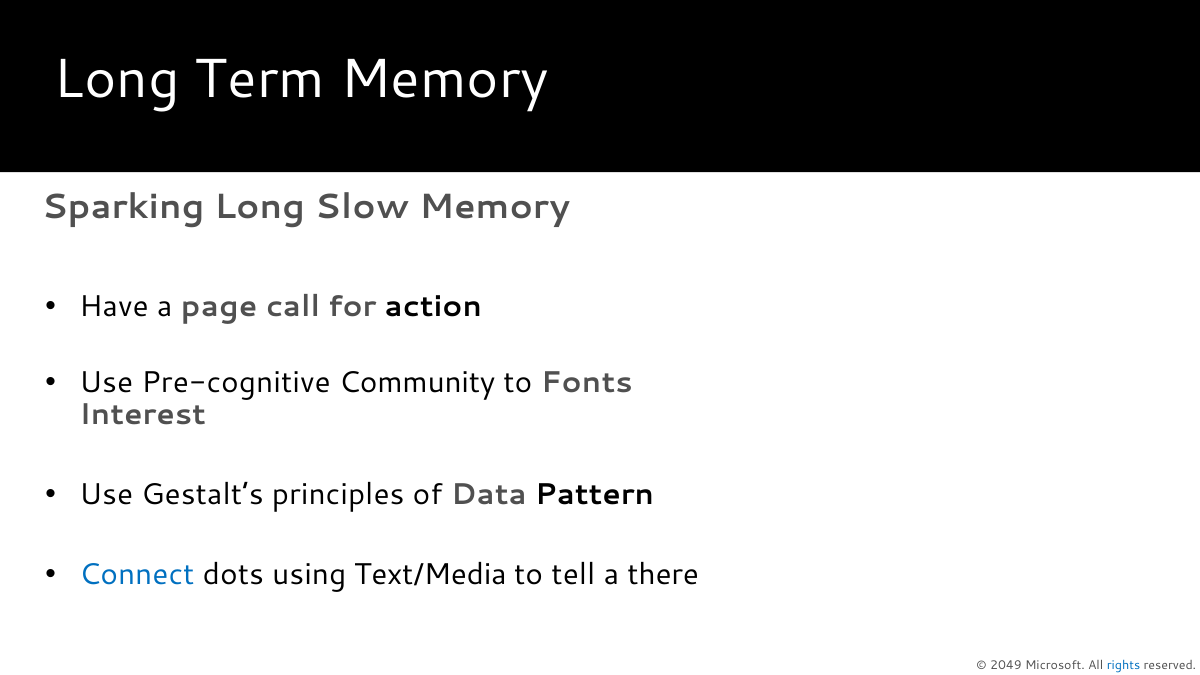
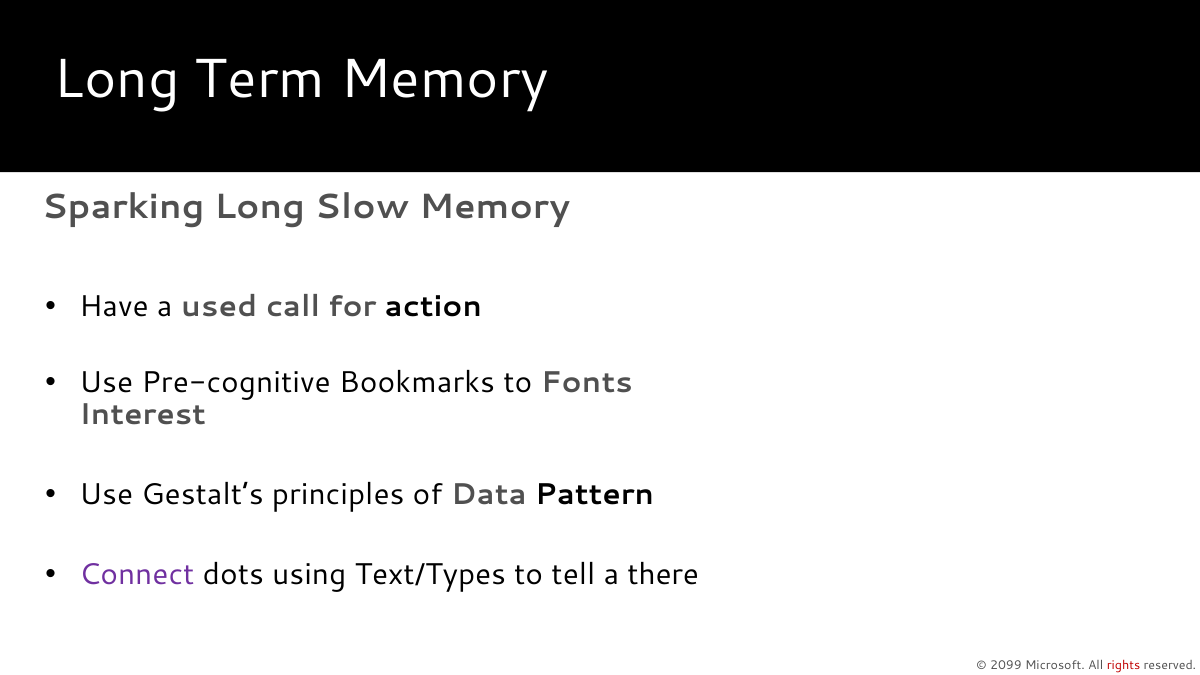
page: page -> used
Community: Community -> Bookmarks
Connect colour: blue -> purple
Text/Media: Text/Media -> Text/Types
2049: 2049 -> 2099
rights colour: blue -> red
